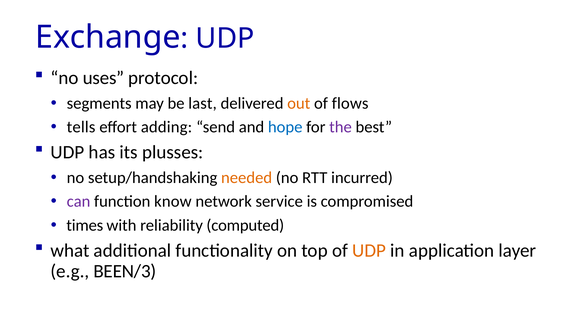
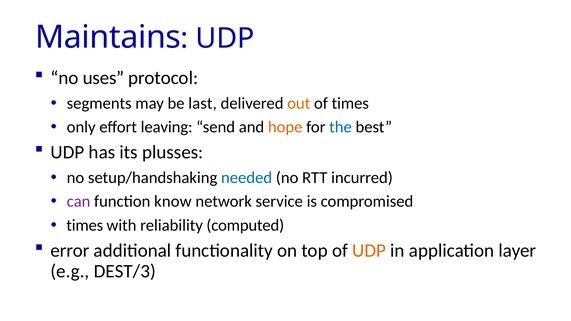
Exchange: Exchange -> Maintains
of flows: flows -> times
tells: tells -> only
adding: adding -> leaving
hope colour: blue -> orange
the colour: purple -> blue
needed colour: orange -> blue
what: what -> error
BEEN/3: BEEN/3 -> DEST/3
